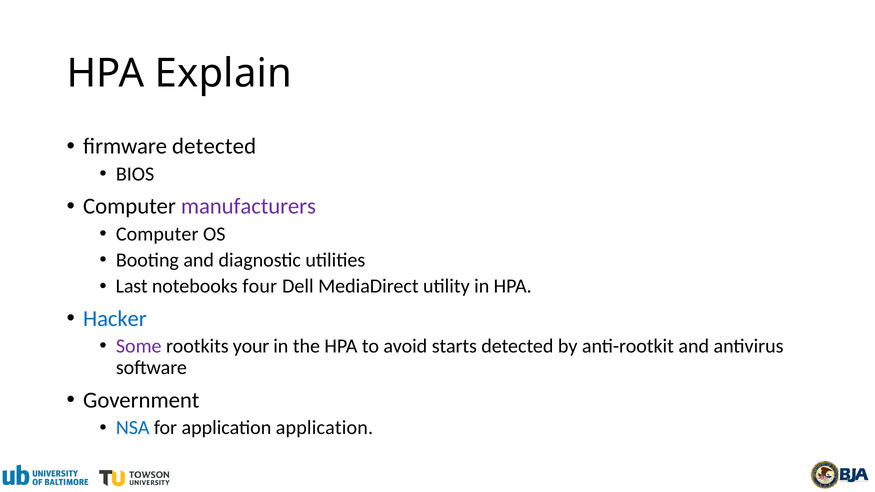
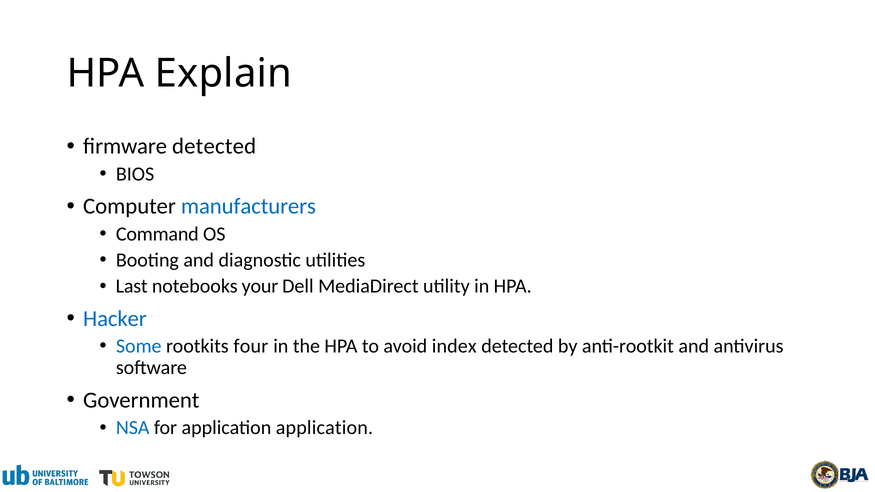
manufacturers colour: purple -> blue
Computer at (157, 234): Computer -> Command
four: four -> your
Some colour: purple -> blue
your: your -> four
starts: starts -> index
